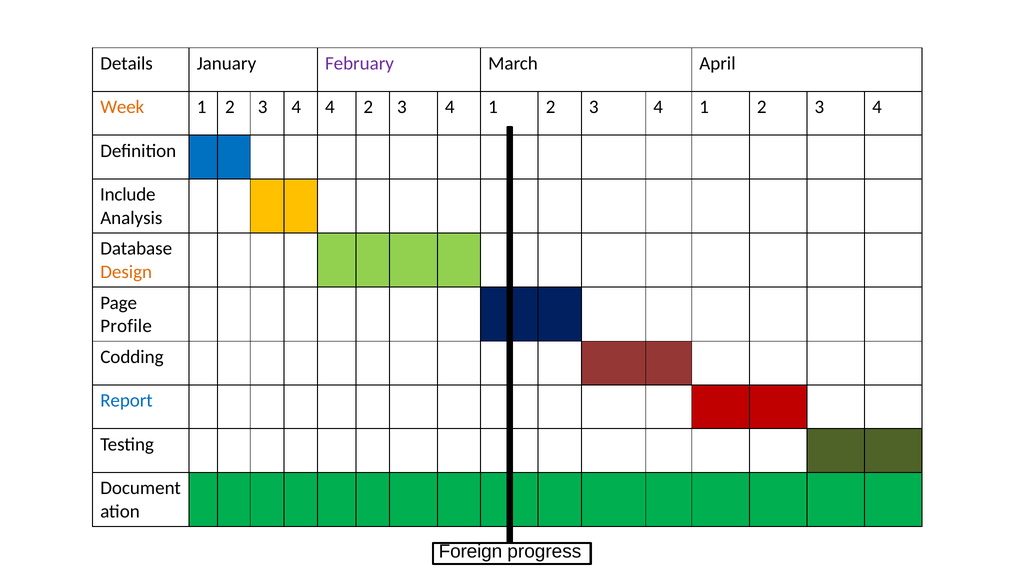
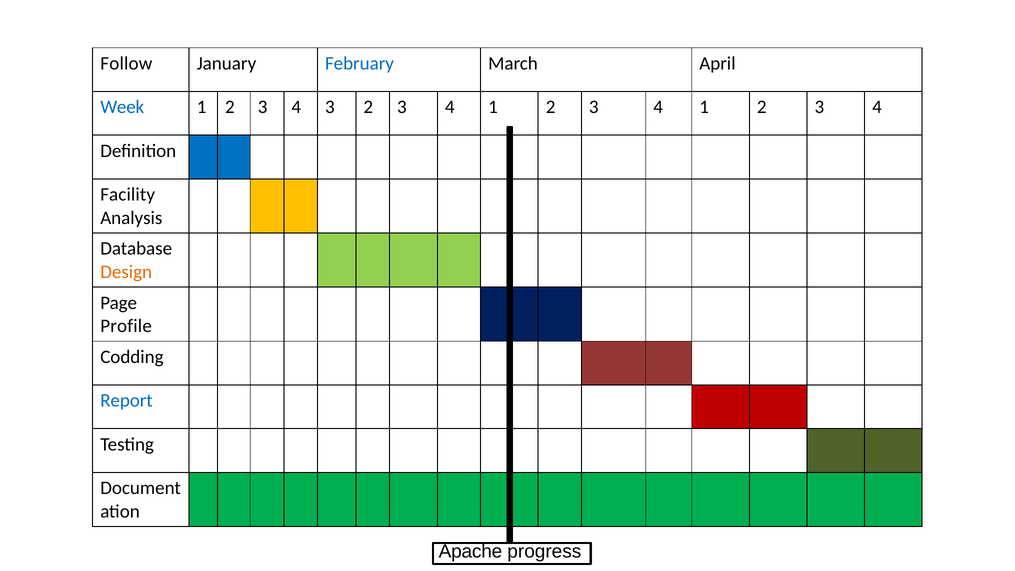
Details: Details -> Follow
February colour: purple -> blue
Week colour: orange -> blue
4 4: 4 -> 3
Include: Include -> Facility
Foreign: Foreign -> Apache
